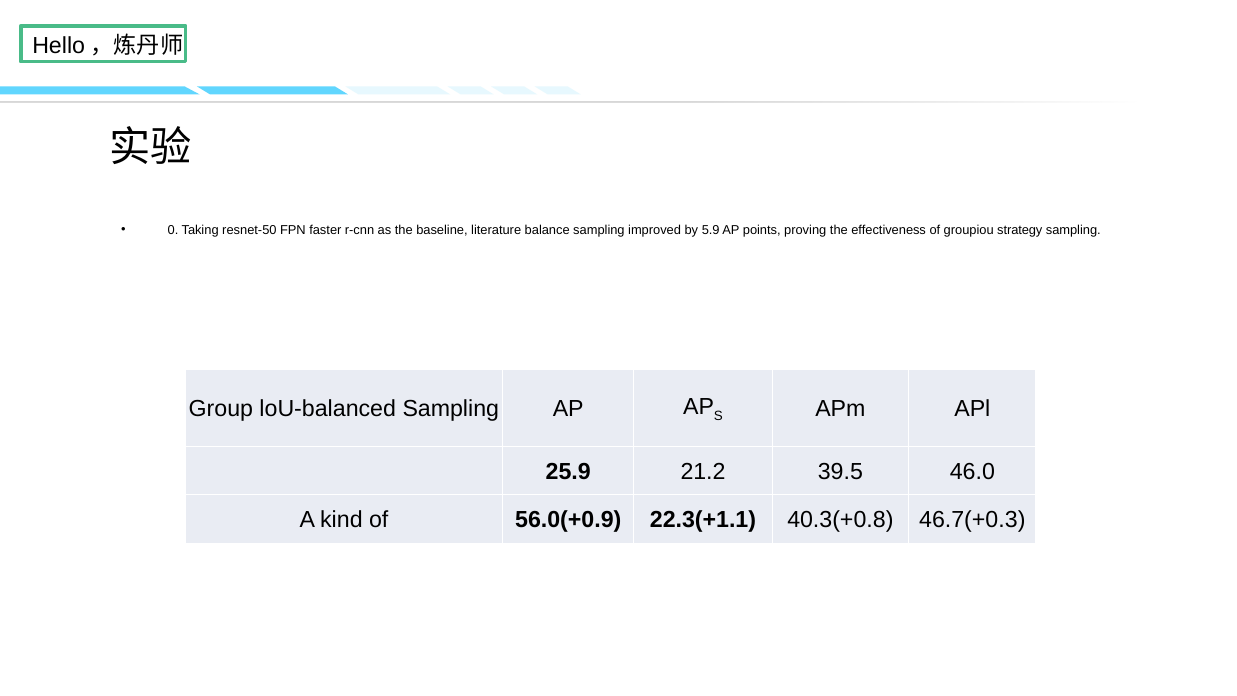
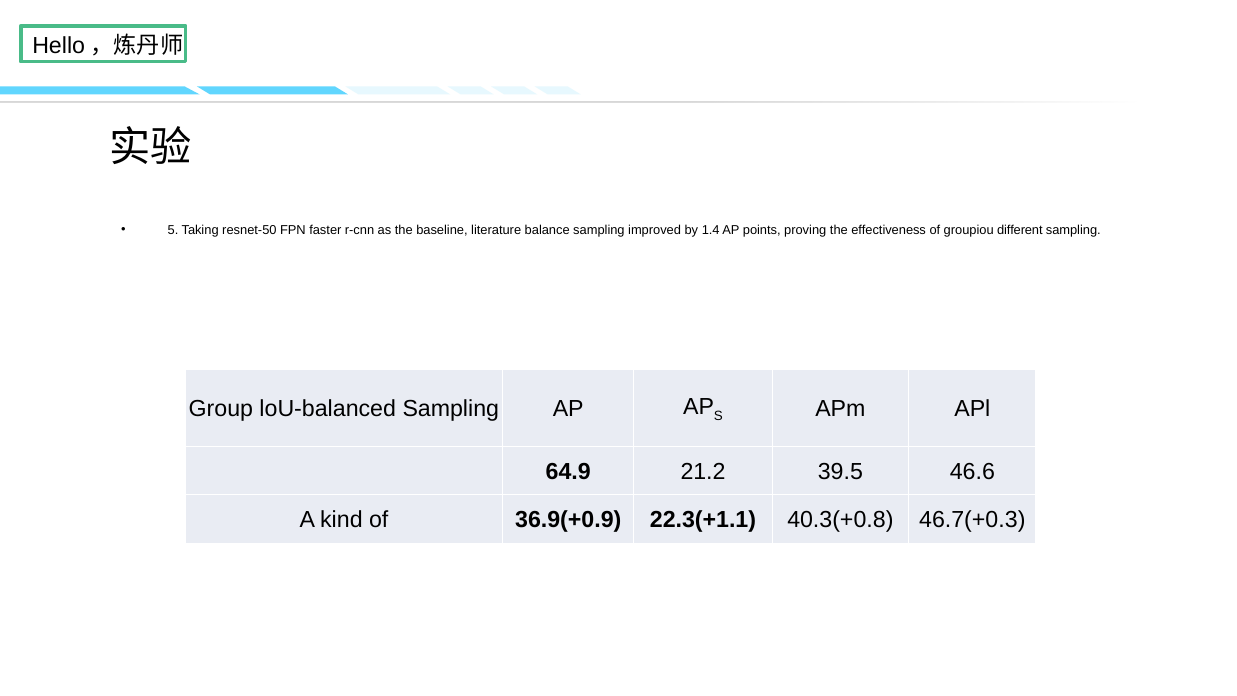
0: 0 -> 5
5.9: 5.9 -> 1.4
strategy: strategy -> different
25.9: 25.9 -> 64.9
46.0: 46.0 -> 46.6
56.0(+0.9: 56.0(+0.9 -> 36.9(+0.9
